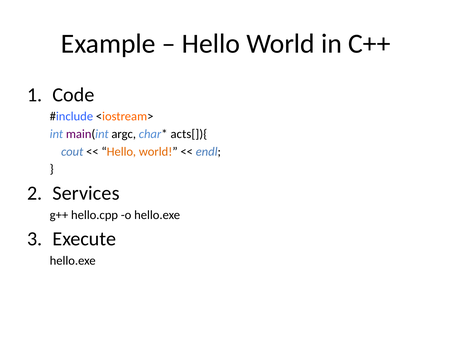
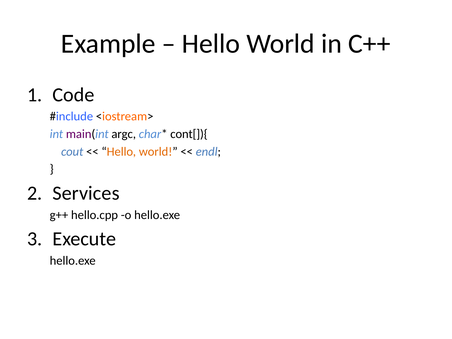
acts[]){: acts[]){ -> cont[]){
